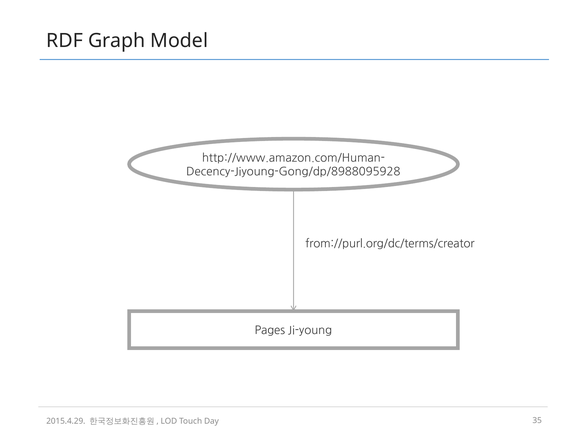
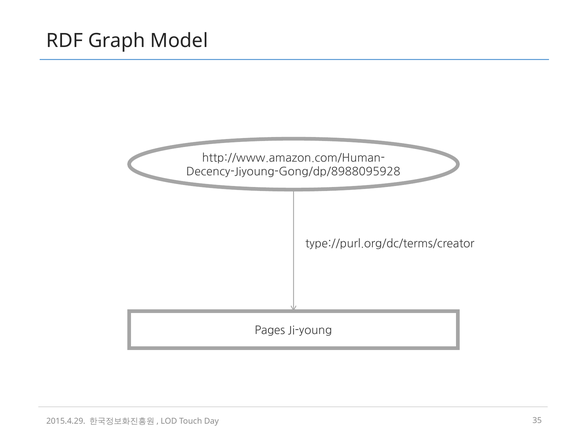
from://purl.org/dc/terms/creator: from://purl.org/dc/terms/creator -> type://purl.org/dc/terms/creator
